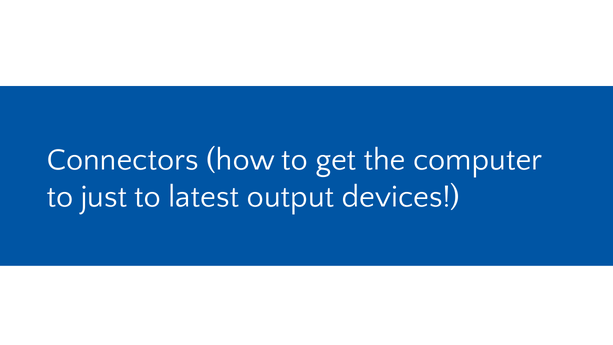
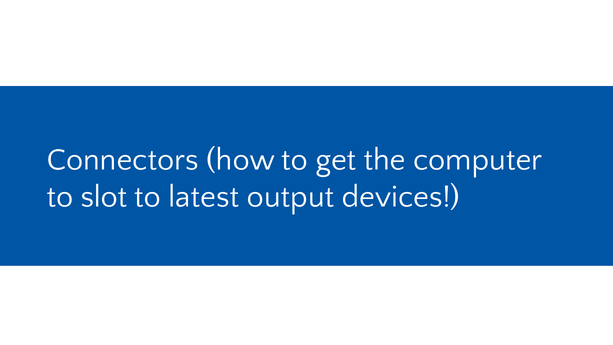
just: just -> slot
